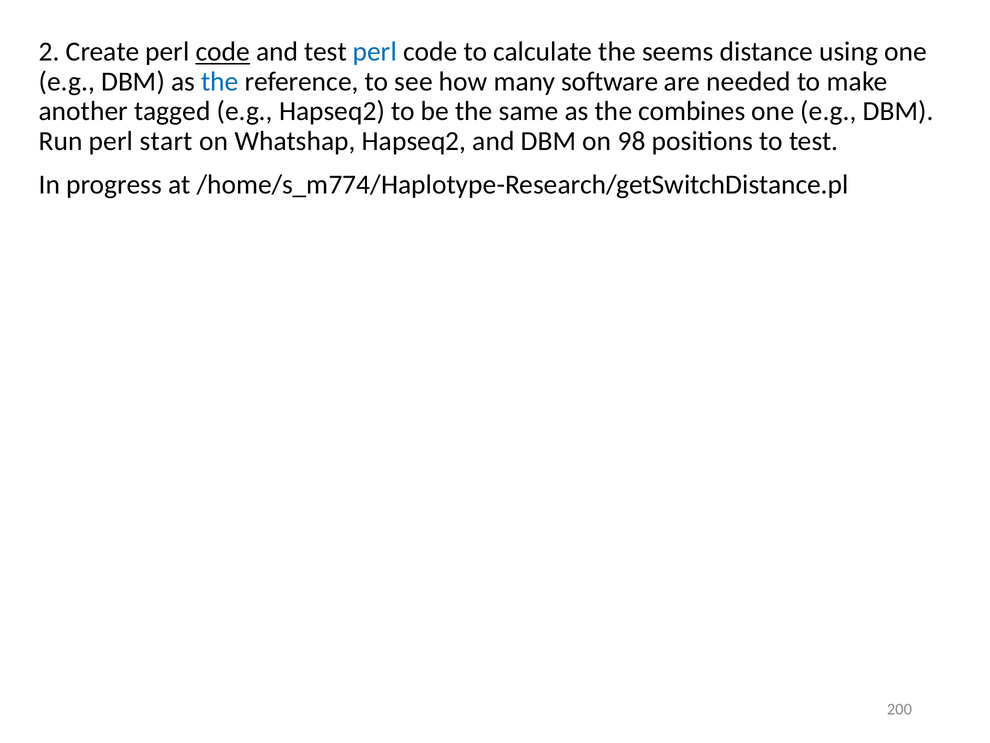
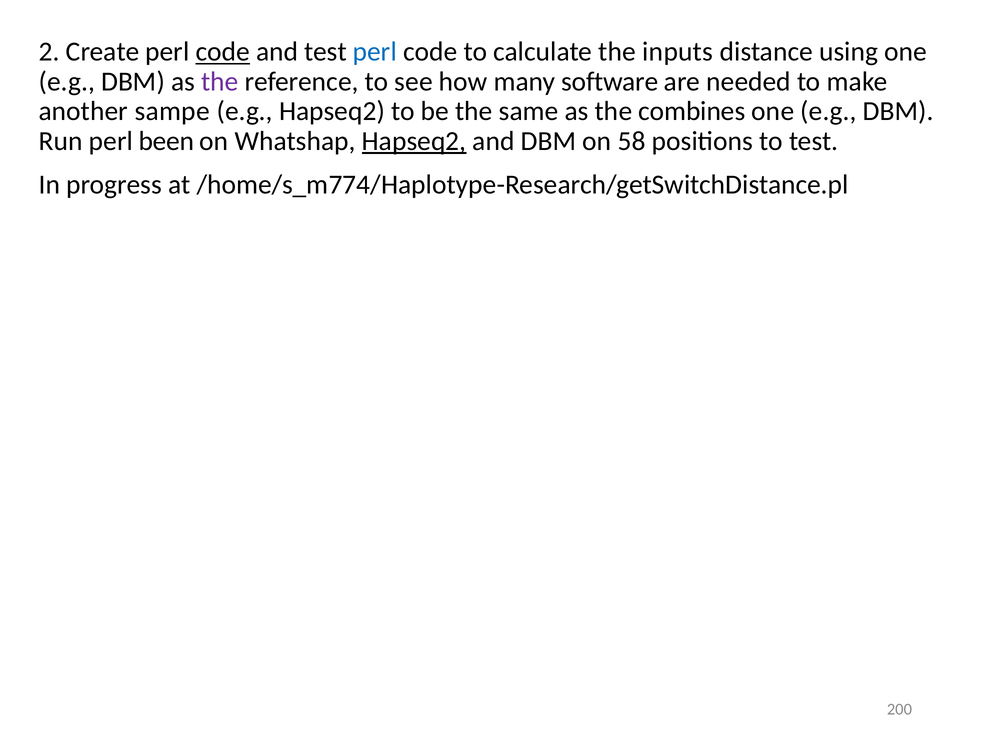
seems: seems -> inputs
the at (220, 82) colour: blue -> purple
tagged: tagged -> sampe
start: start -> been
Hapseq2 at (414, 141) underline: none -> present
98: 98 -> 58
